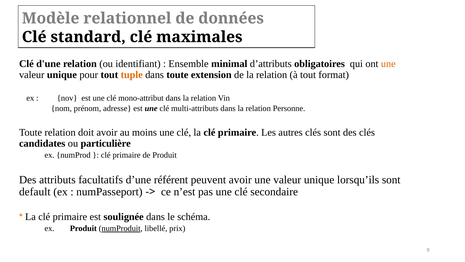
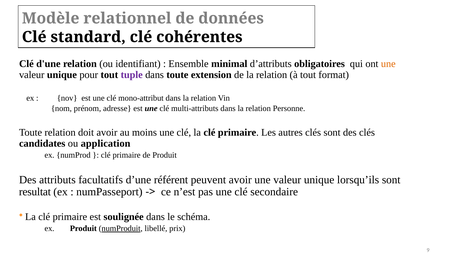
maximales: maximales -> cohérentes
tuple colour: orange -> purple
particulière: particulière -> application
default: default -> resultat
